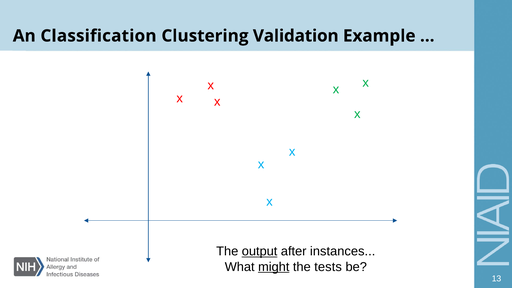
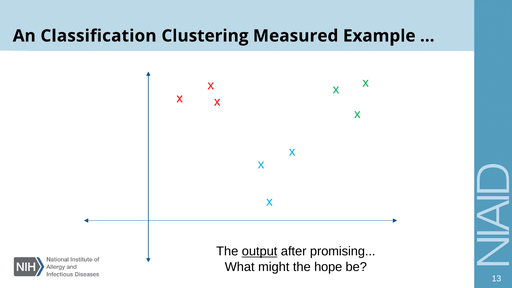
Validation: Validation -> Measured
instances: instances -> promising
might underline: present -> none
tests: tests -> hope
